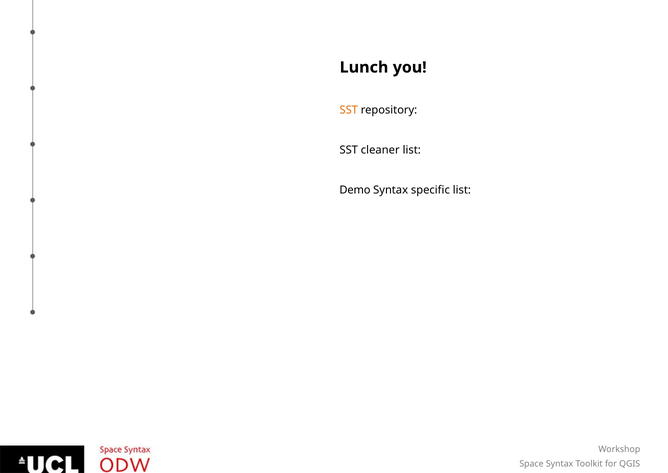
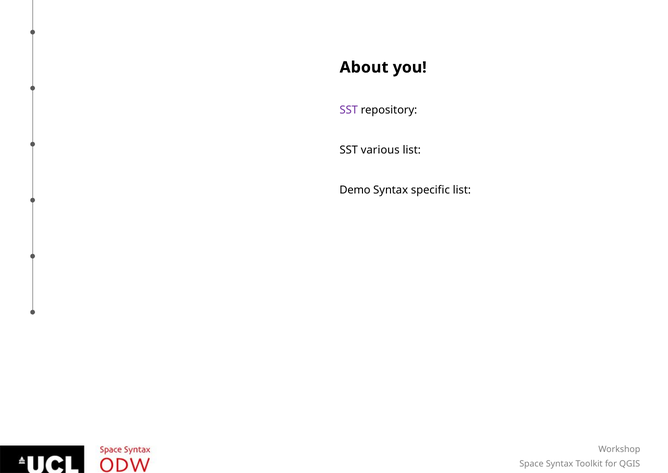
Lunch: Lunch -> About
SST at (349, 110) colour: orange -> purple
cleaner: cleaner -> various
